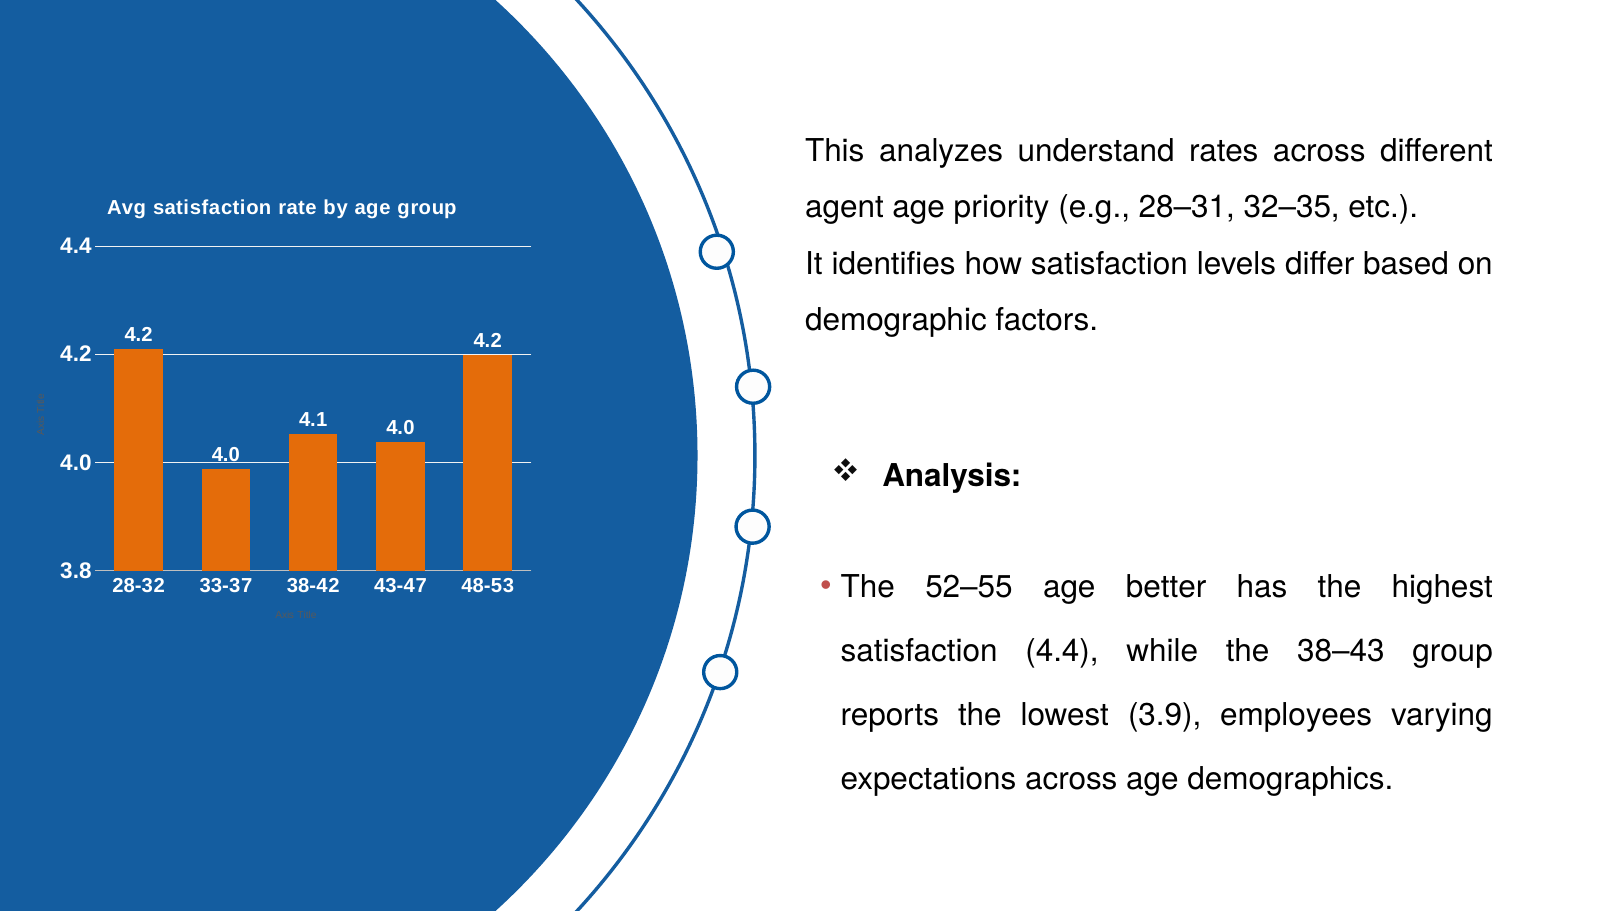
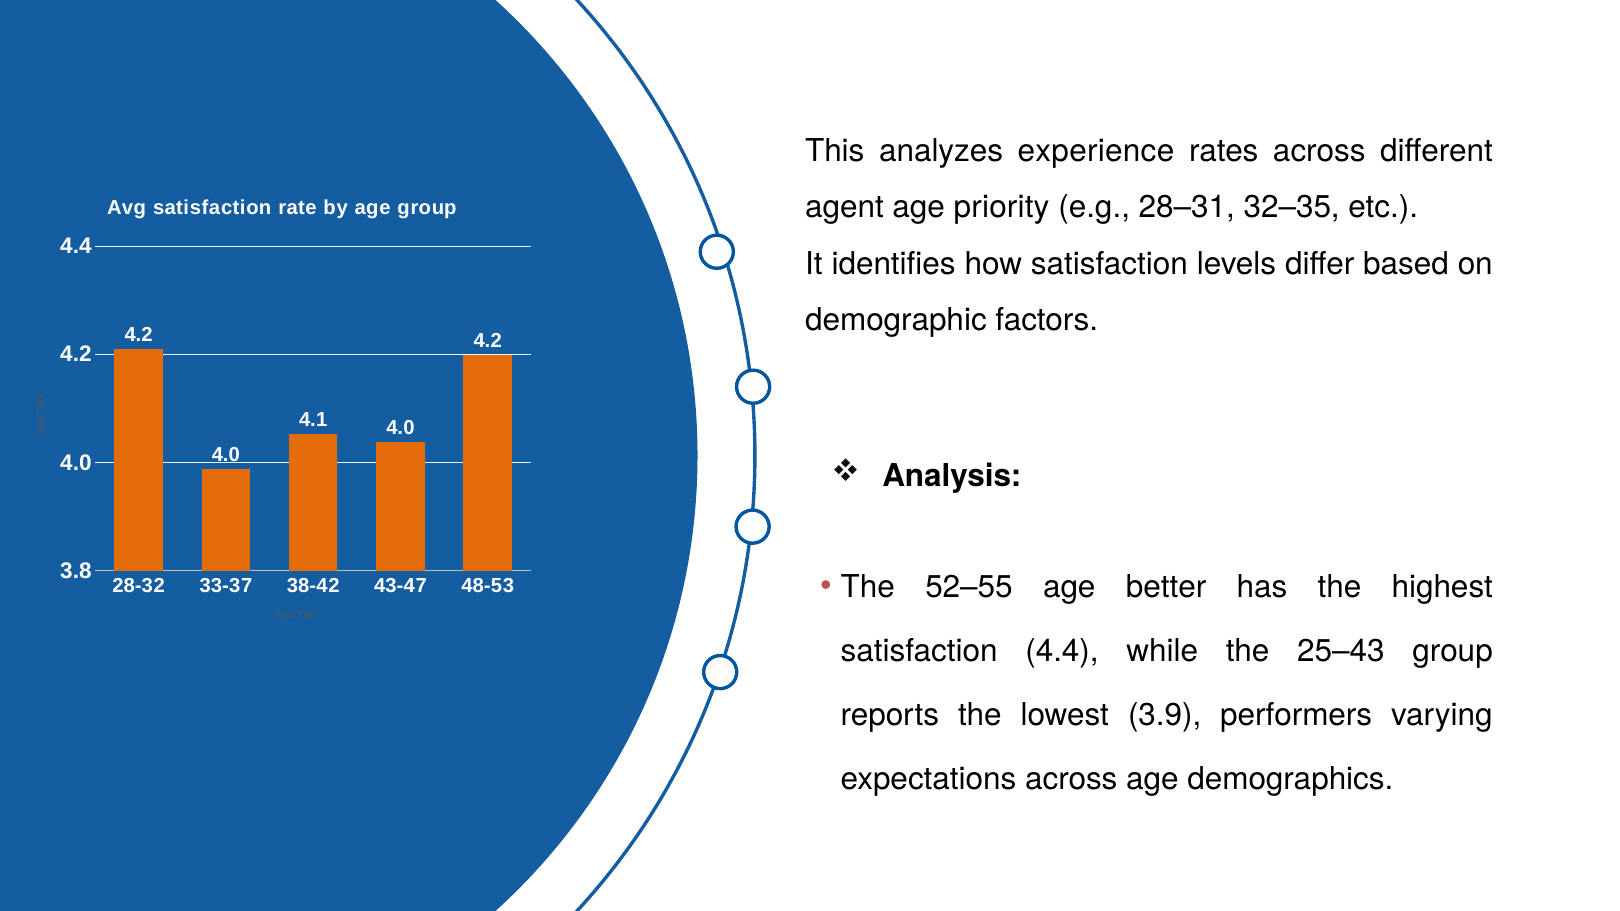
understand: understand -> experience
38–43: 38–43 -> 25–43
employees: employees -> performers
